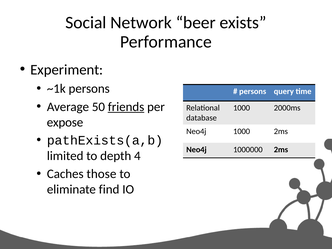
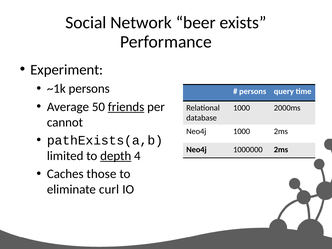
expose: expose -> cannot
depth underline: none -> present
find: find -> curl
